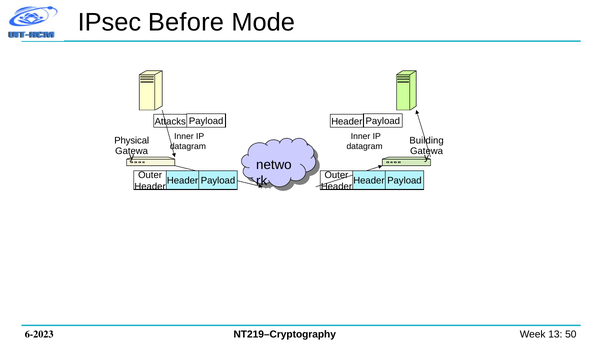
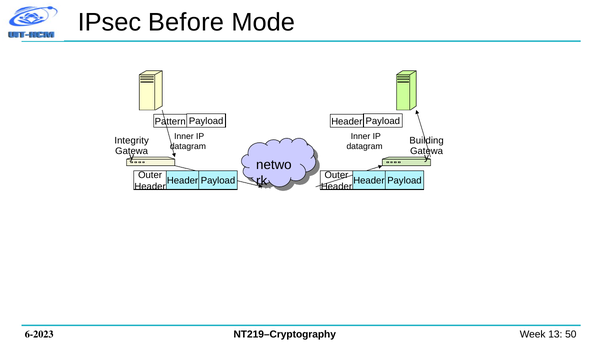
Attacks: Attacks -> Pattern
Physical: Physical -> Integrity
